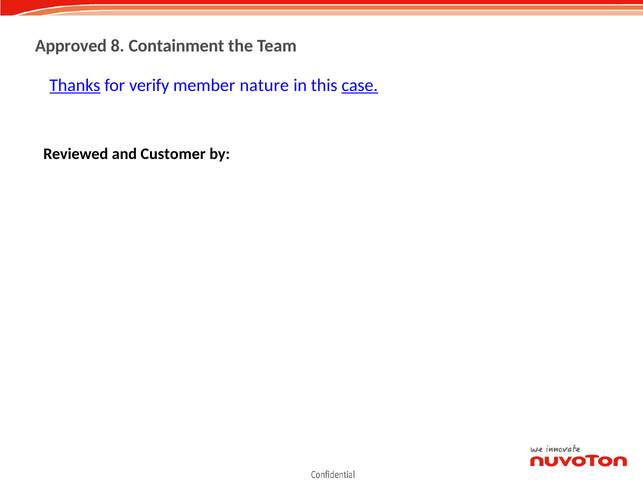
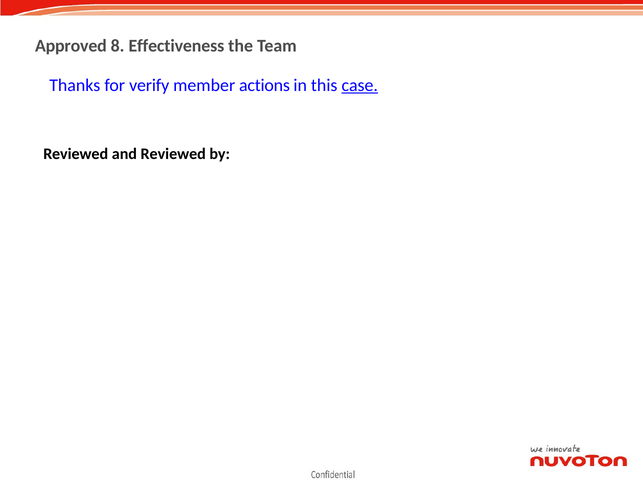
Containment: Containment -> Effectiveness
Thanks underline: present -> none
nature: nature -> actions
and Customer: Customer -> Reviewed
